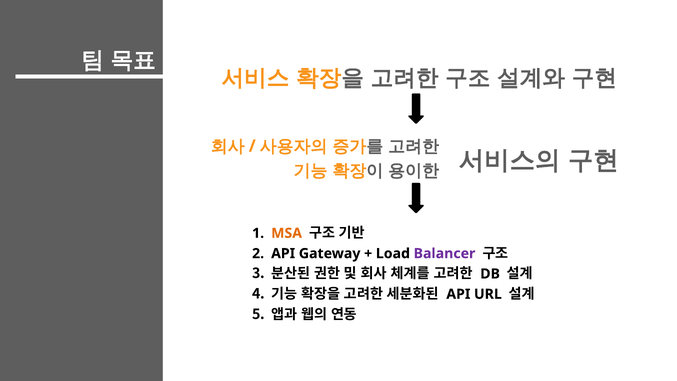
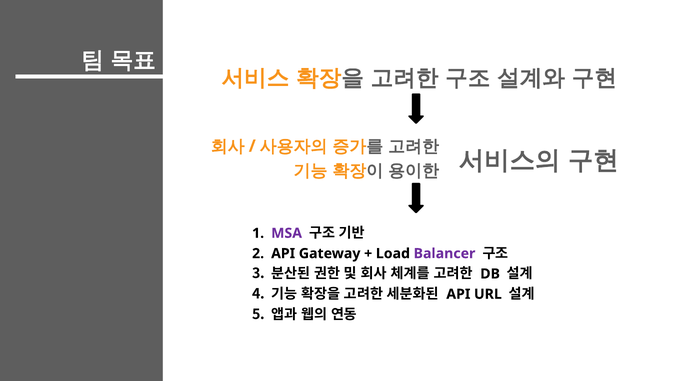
MSA colour: orange -> purple
